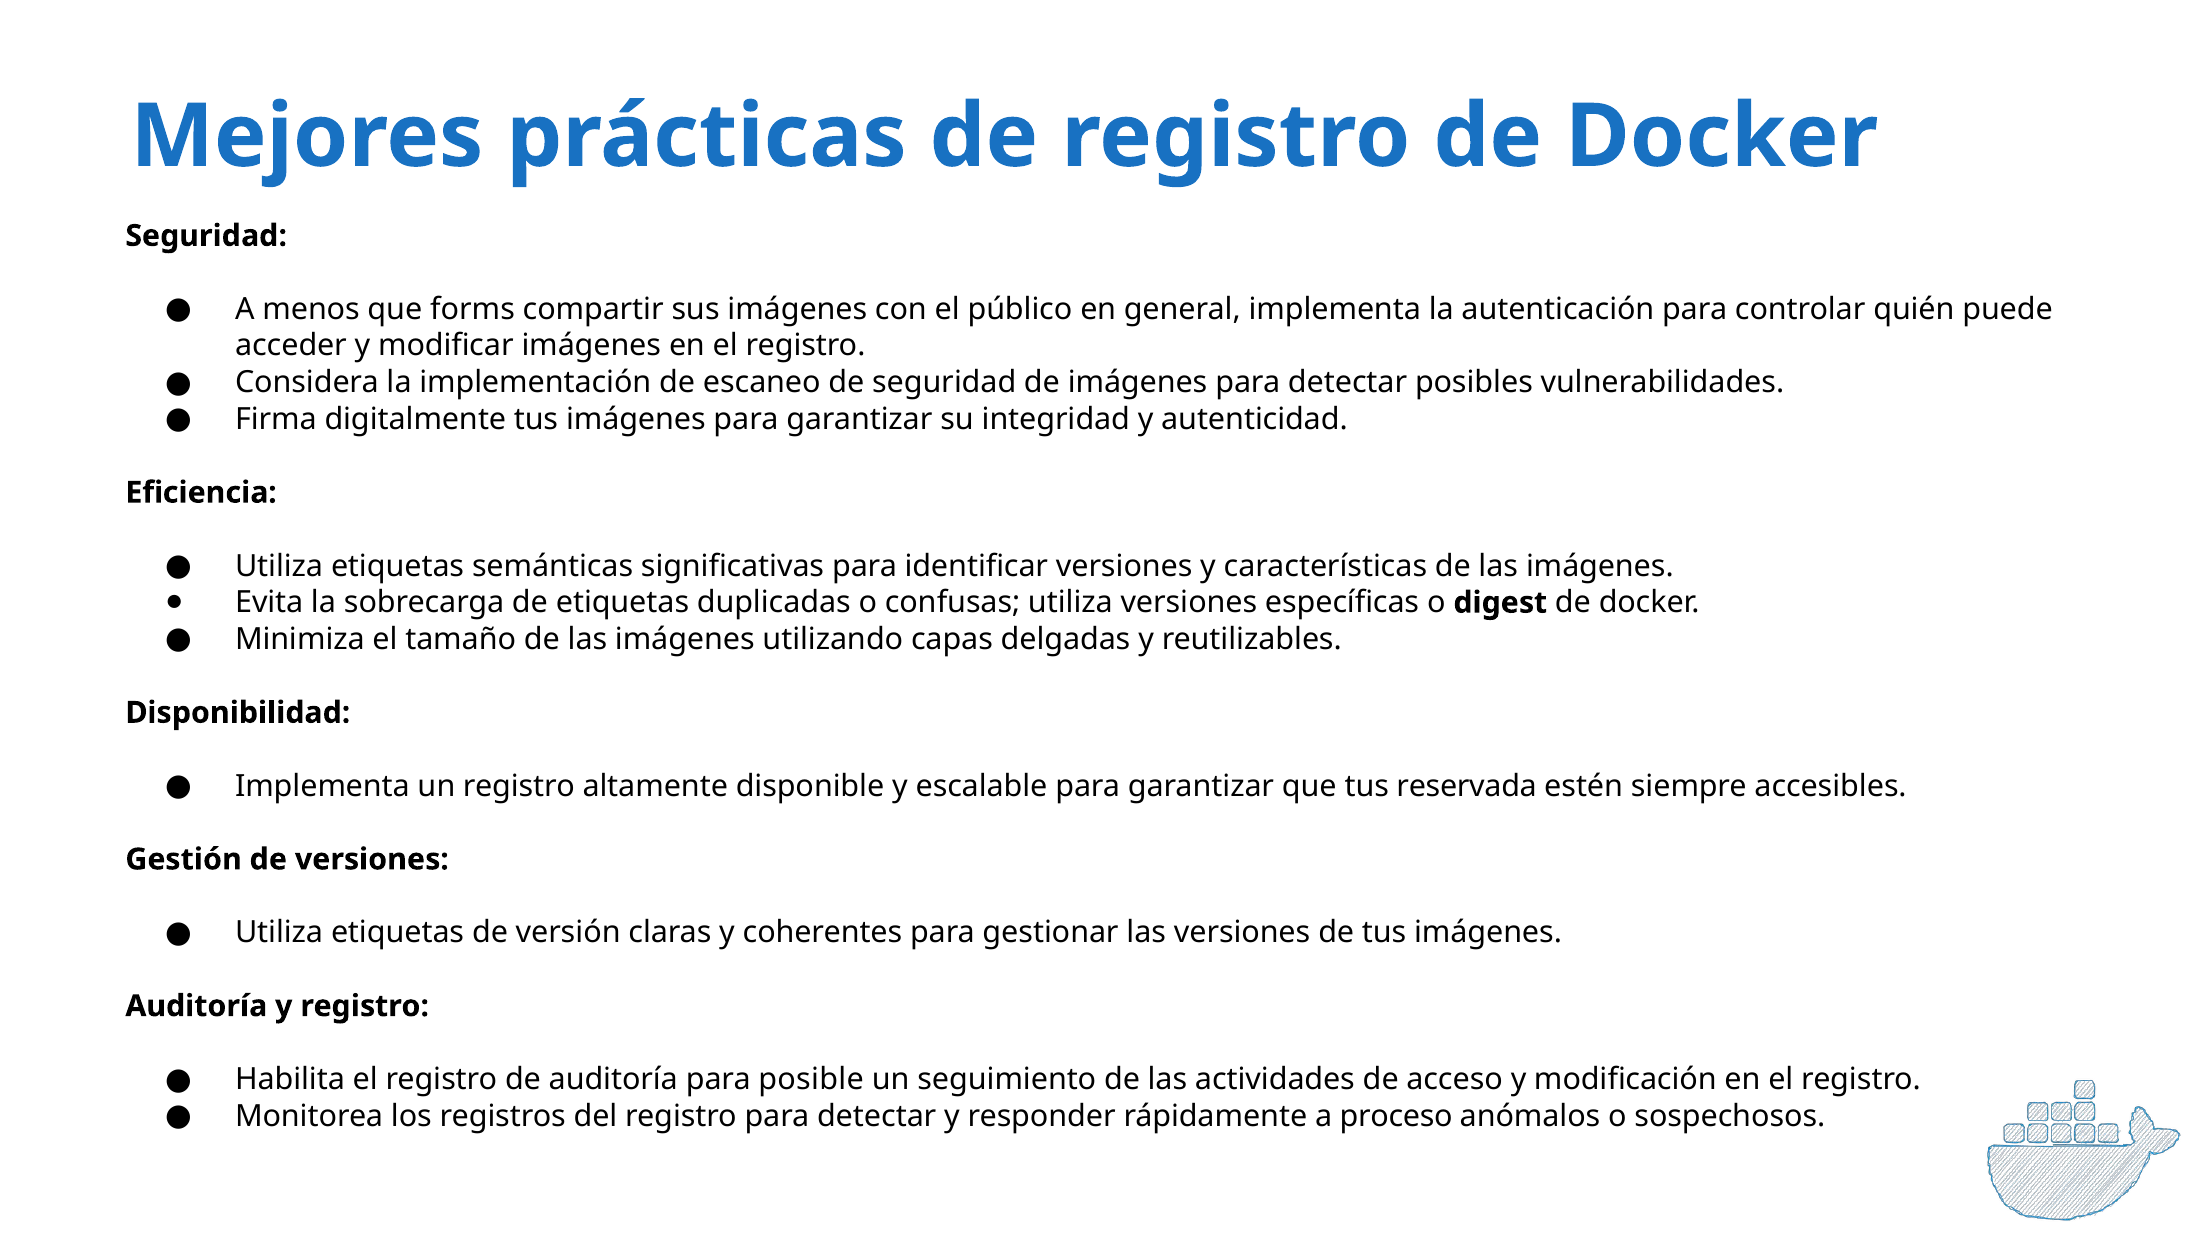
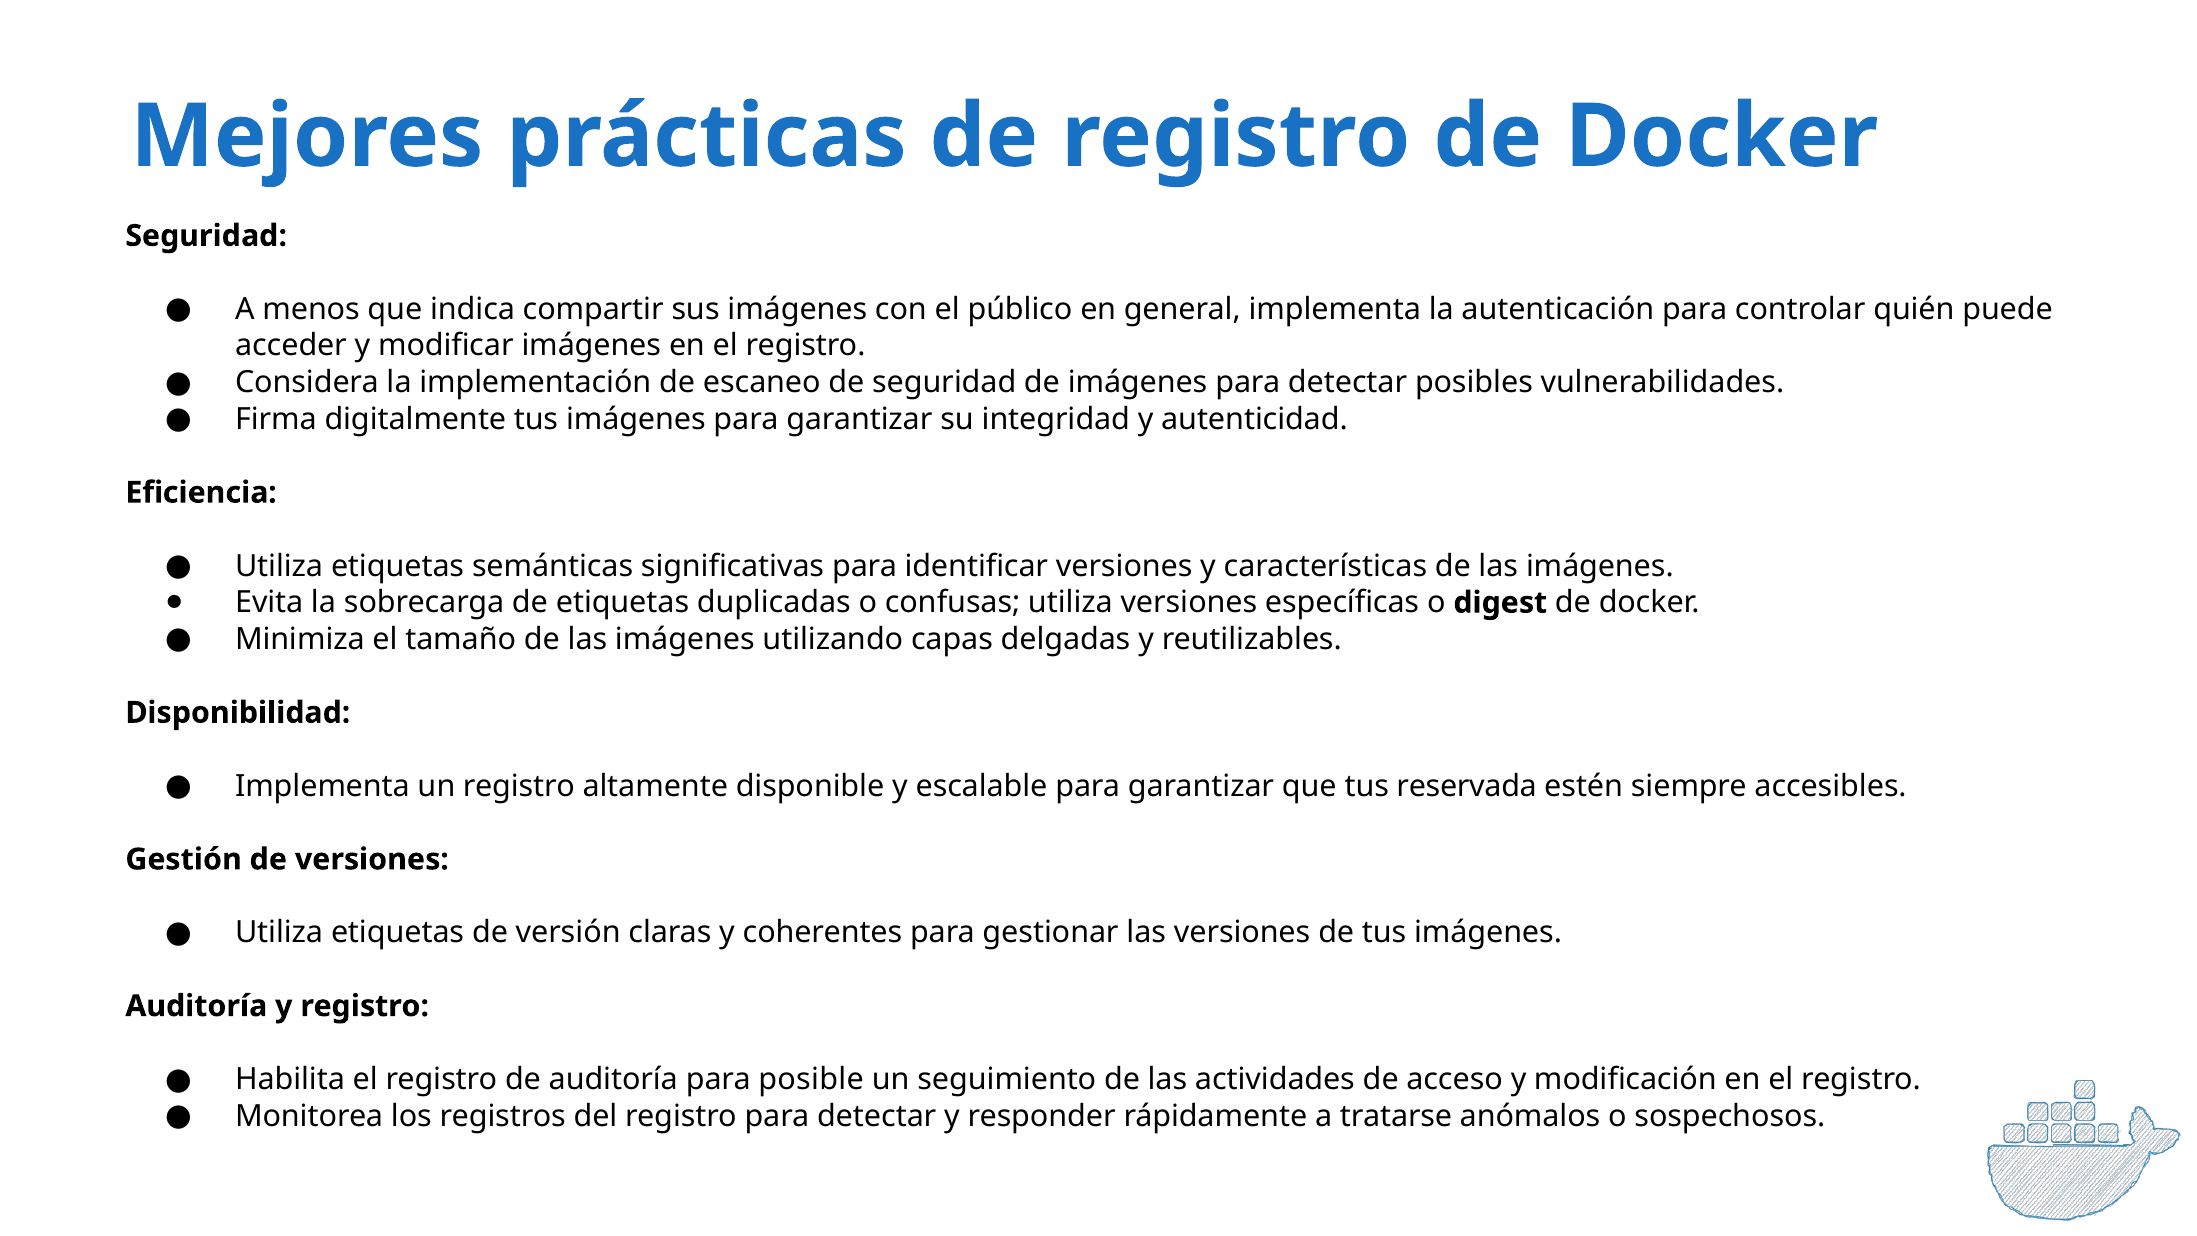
forms: forms -> indica
proceso: proceso -> tratarse
